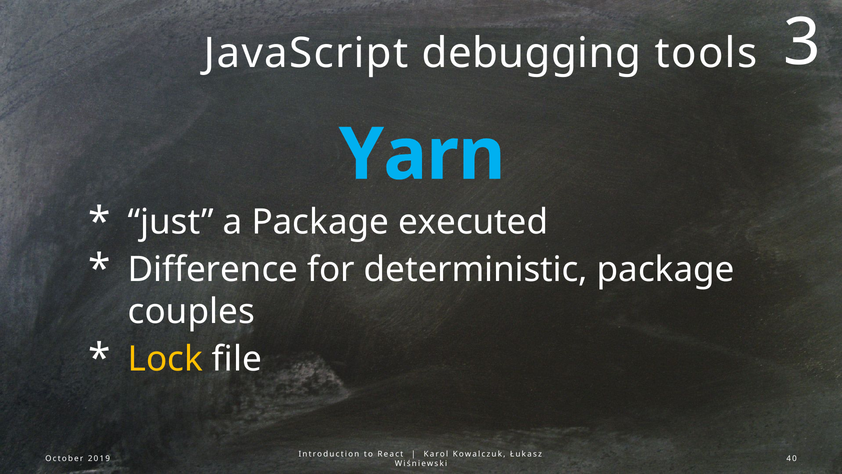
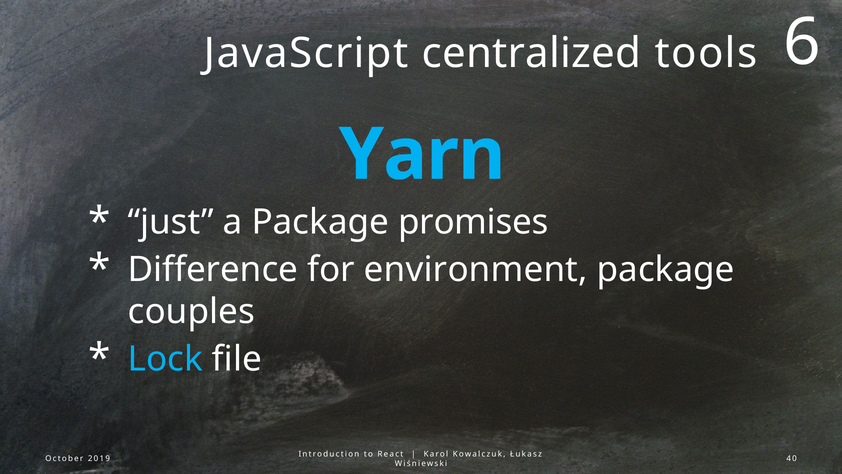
debugging: debugging -> centralized
3: 3 -> 6
executed: executed -> promises
deterministic: deterministic -> environment
Lock colour: yellow -> light blue
